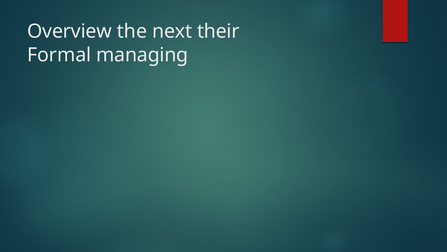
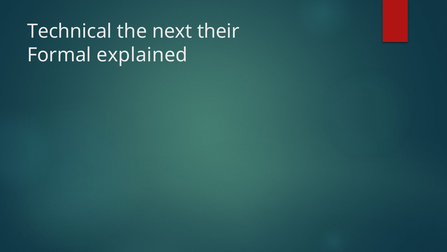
Overview: Overview -> Technical
managing: managing -> explained
